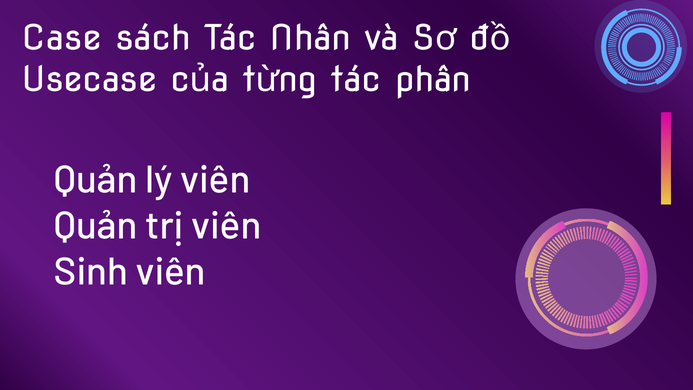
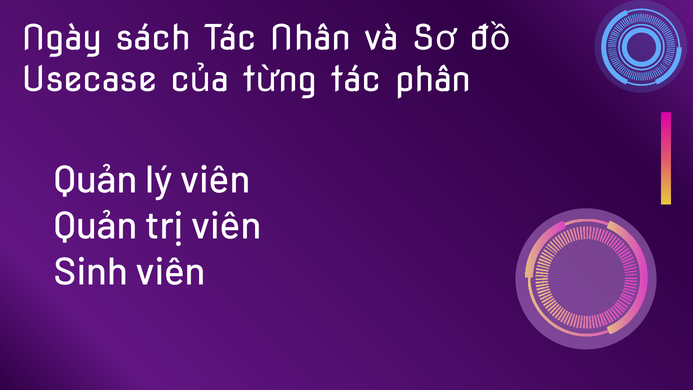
Case: Case -> Ngày
